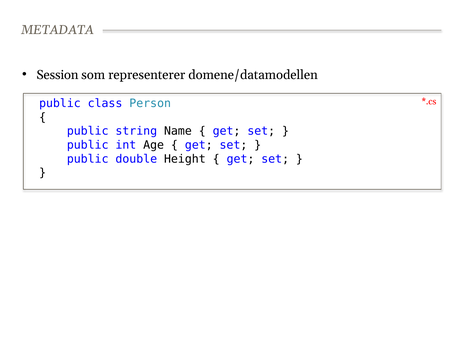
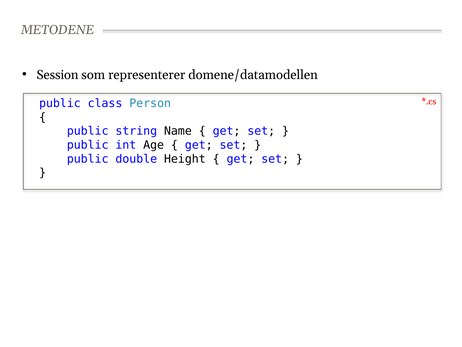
METADATA: METADATA -> METODENE
